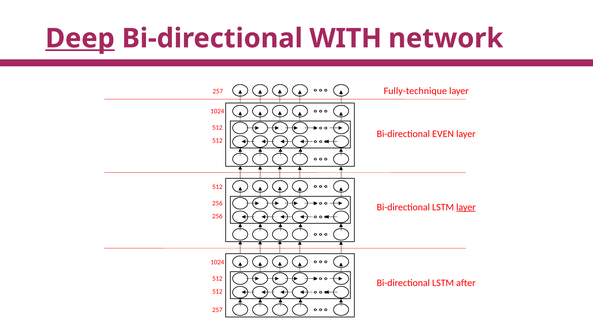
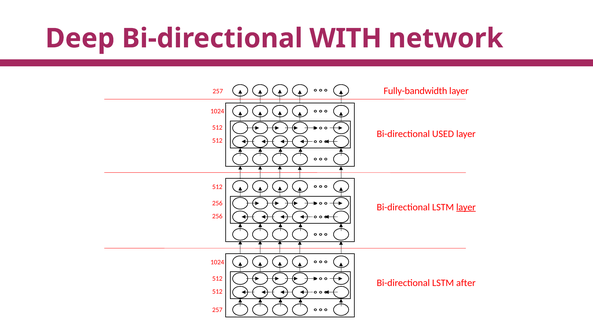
Deep underline: present -> none
Fully-technique: Fully-technique -> Fully-bandwidth
EVEN: EVEN -> USED
